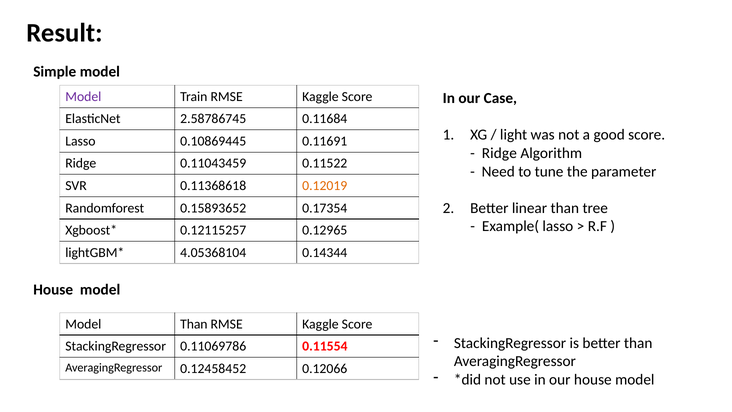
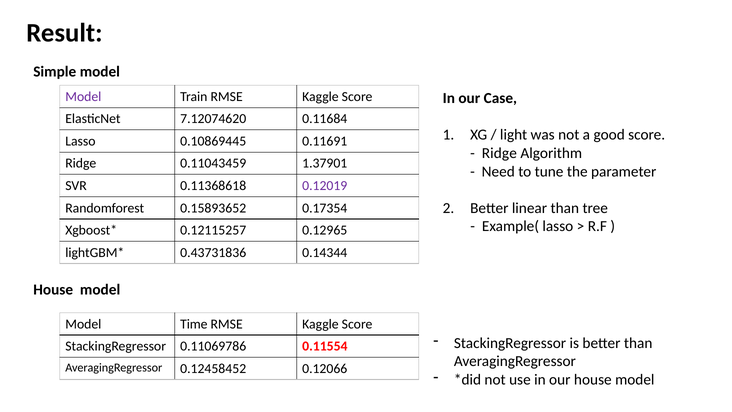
2.58786745: 2.58786745 -> 7.12074620
0.11522: 0.11522 -> 1.37901
0.12019 colour: orange -> purple
4.05368104: 4.05368104 -> 0.43731836
Model Than: Than -> Time
